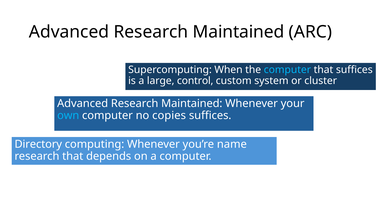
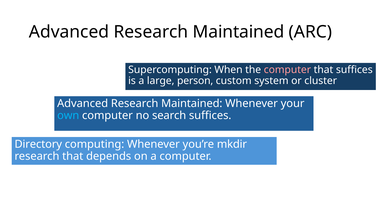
computer at (287, 70) colour: light blue -> pink
control: control -> person
copies: copies -> search
name: name -> mkdir
